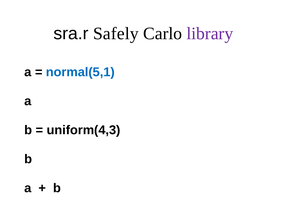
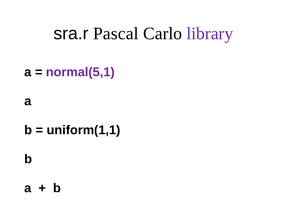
Safely: Safely -> Pascal
normal(5,1 colour: blue -> purple
uniform(4,3: uniform(4,3 -> uniform(1,1
